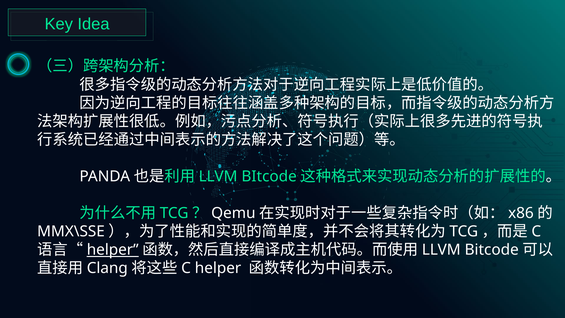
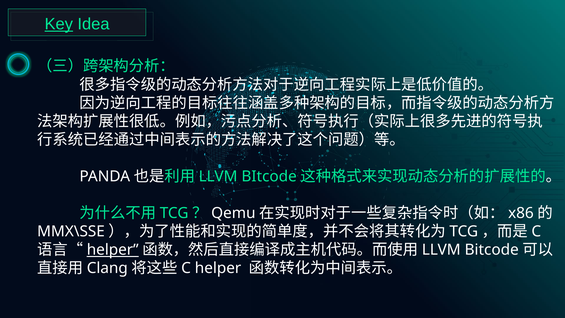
Key underline: none -> present
